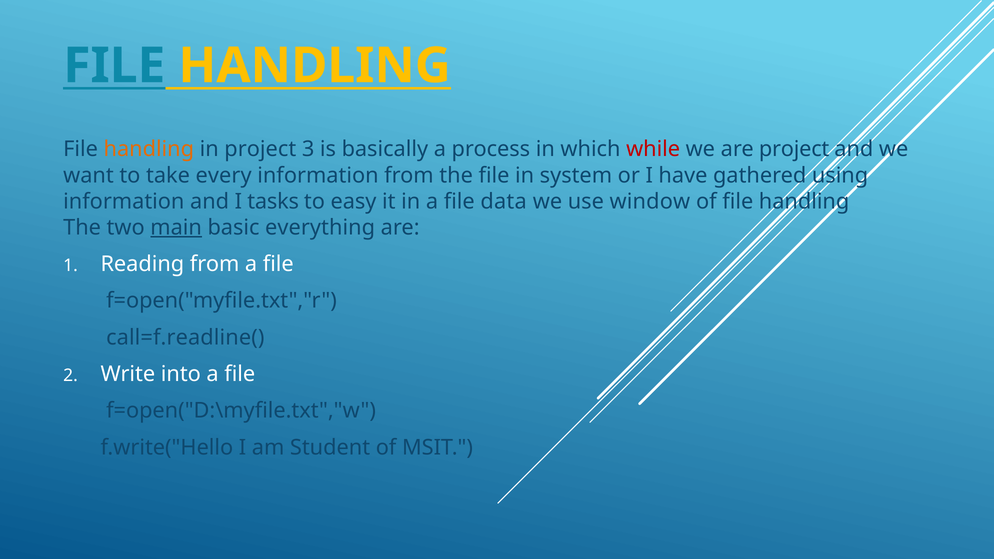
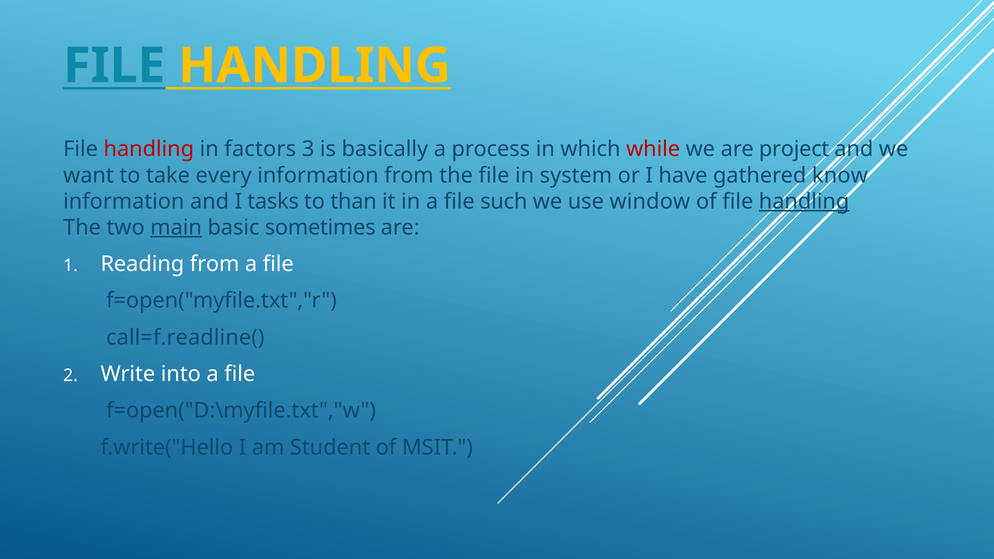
handling at (149, 149) colour: orange -> red
in project: project -> factors
using: using -> know
easy: easy -> than
data: data -> such
handling at (804, 201) underline: none -> present
everything: everything -> sometimes
